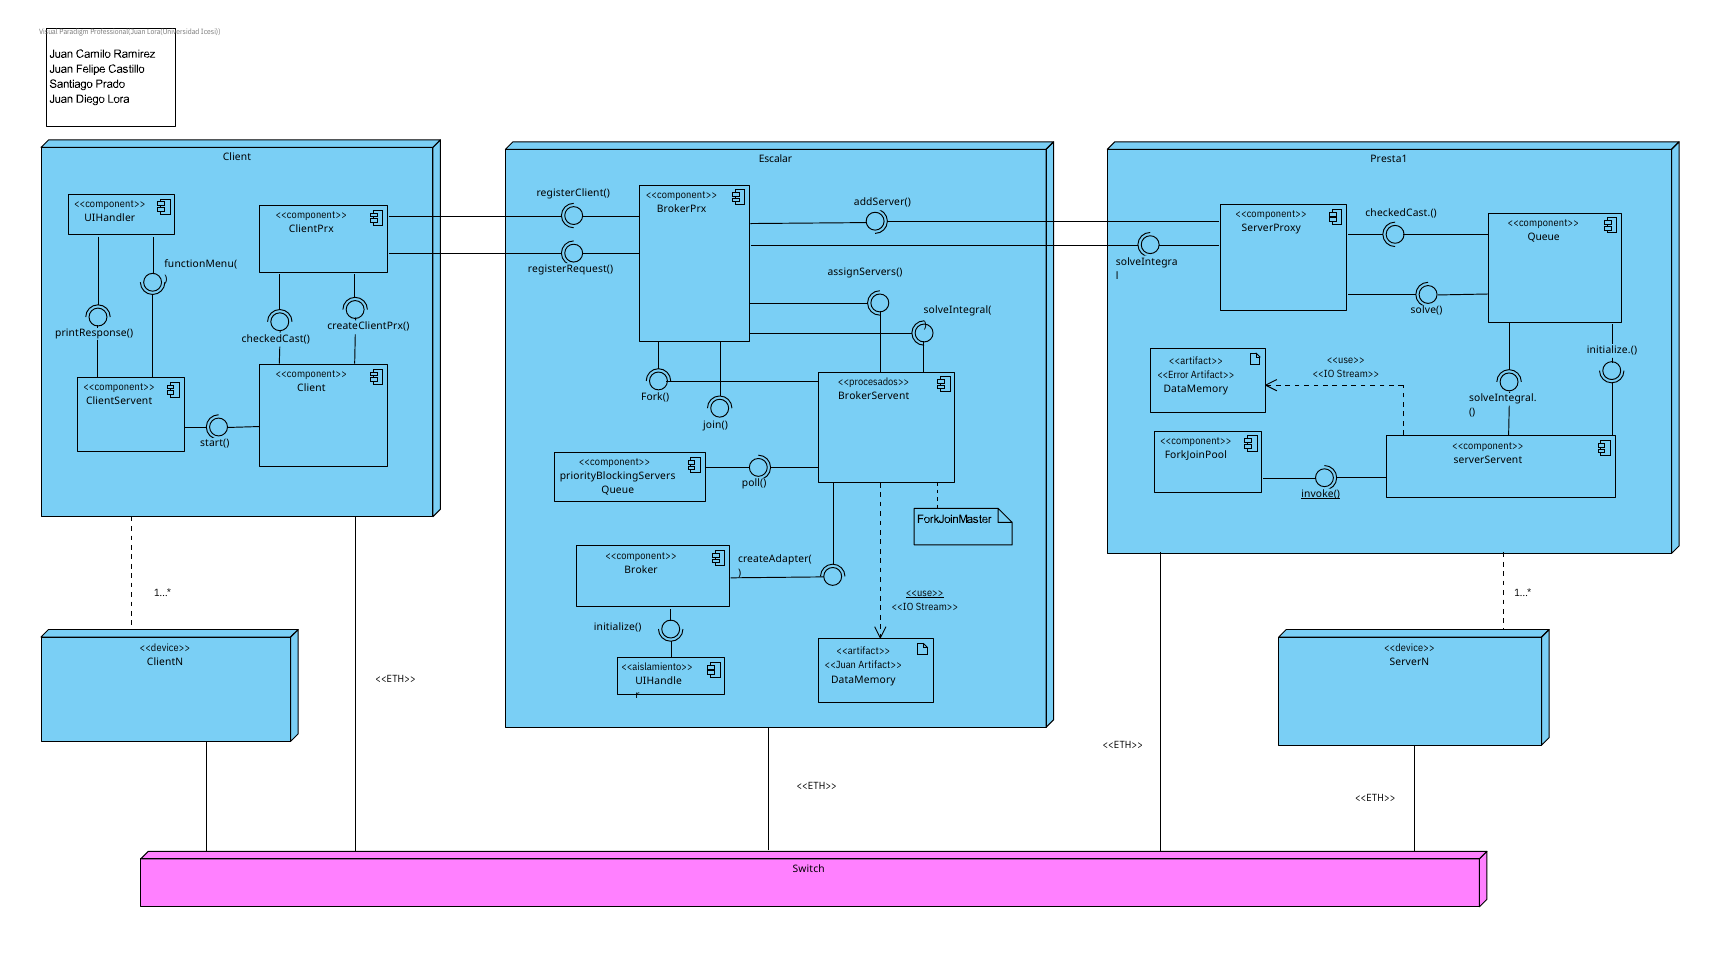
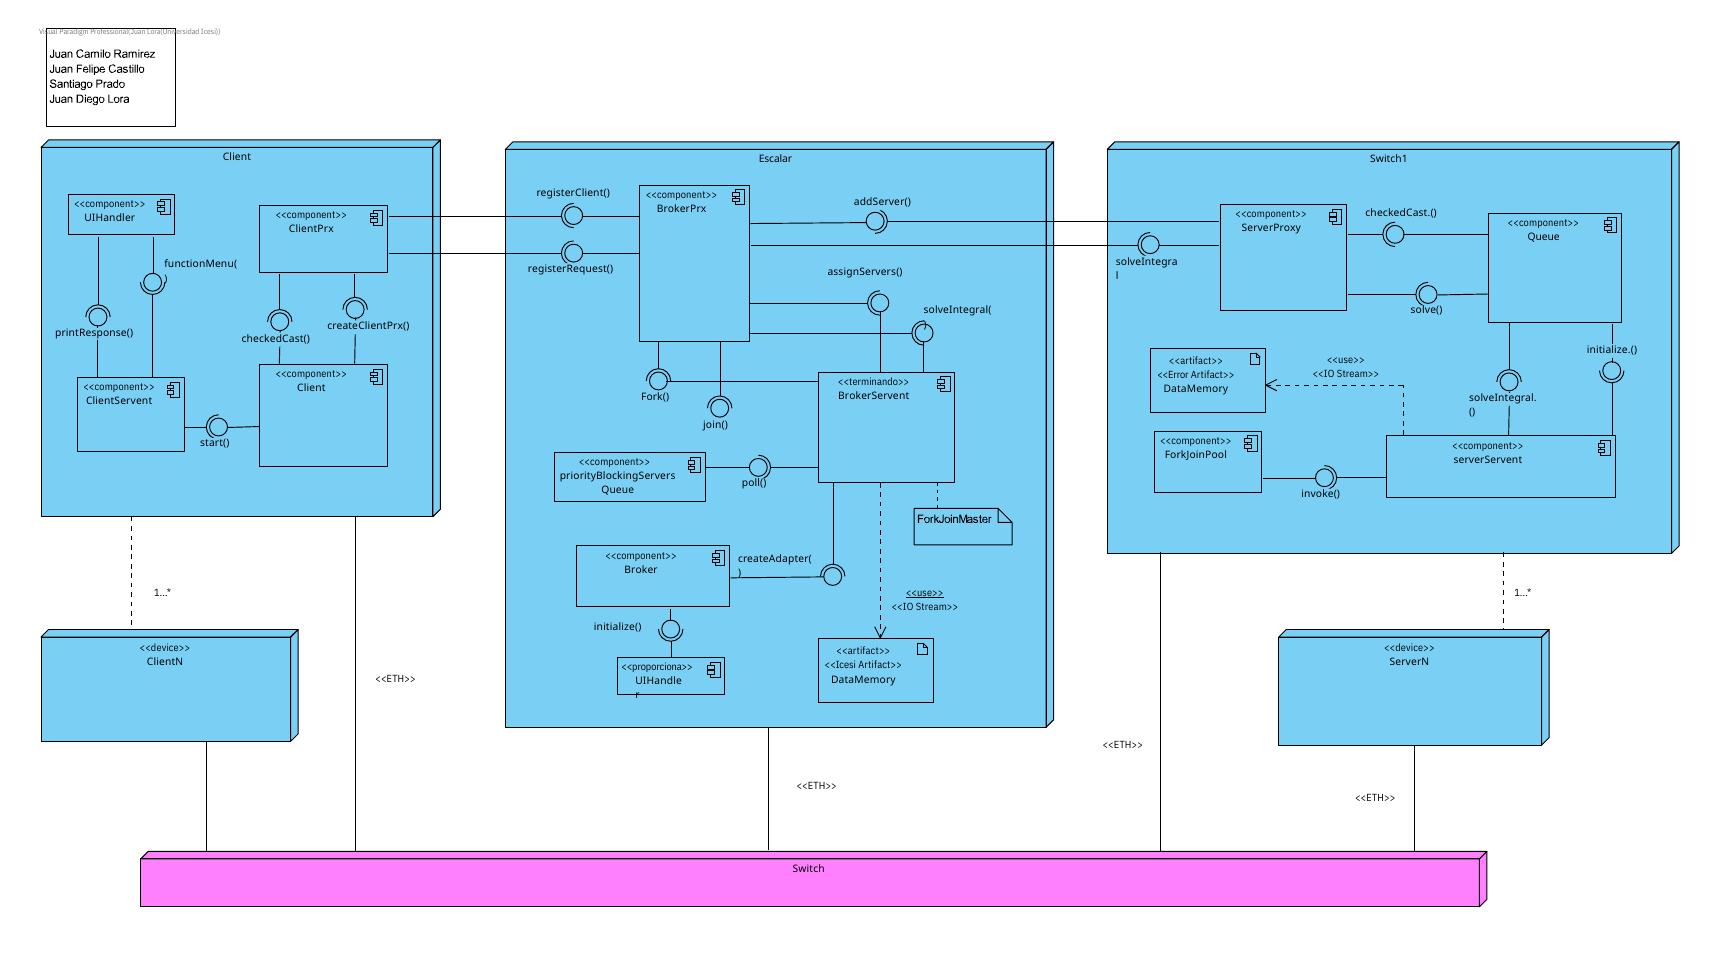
Presta1: Presta1 -> Switch1
<<procesados>>: <<procesados>> -> <<terminando>>
invoke( underline: present -> none
<<Juan: <<Juan -> <<Icesi
<<aislamiento>>: <<aislamiento>> -> <<proporciona>>
